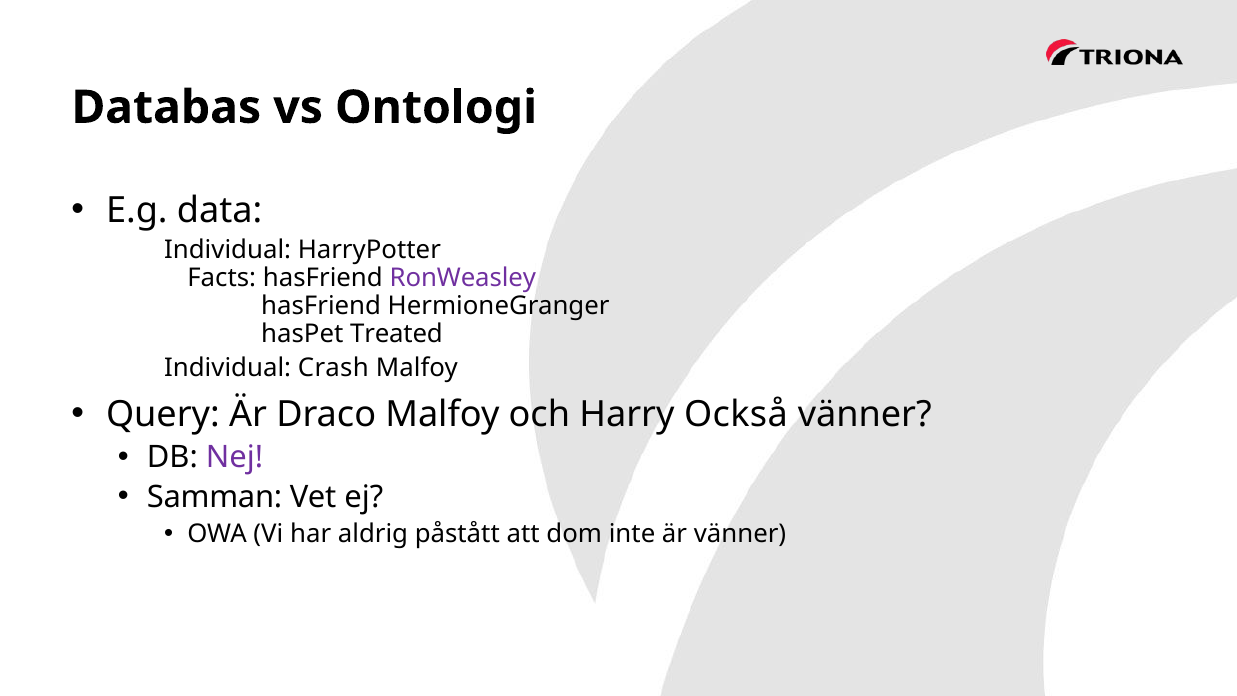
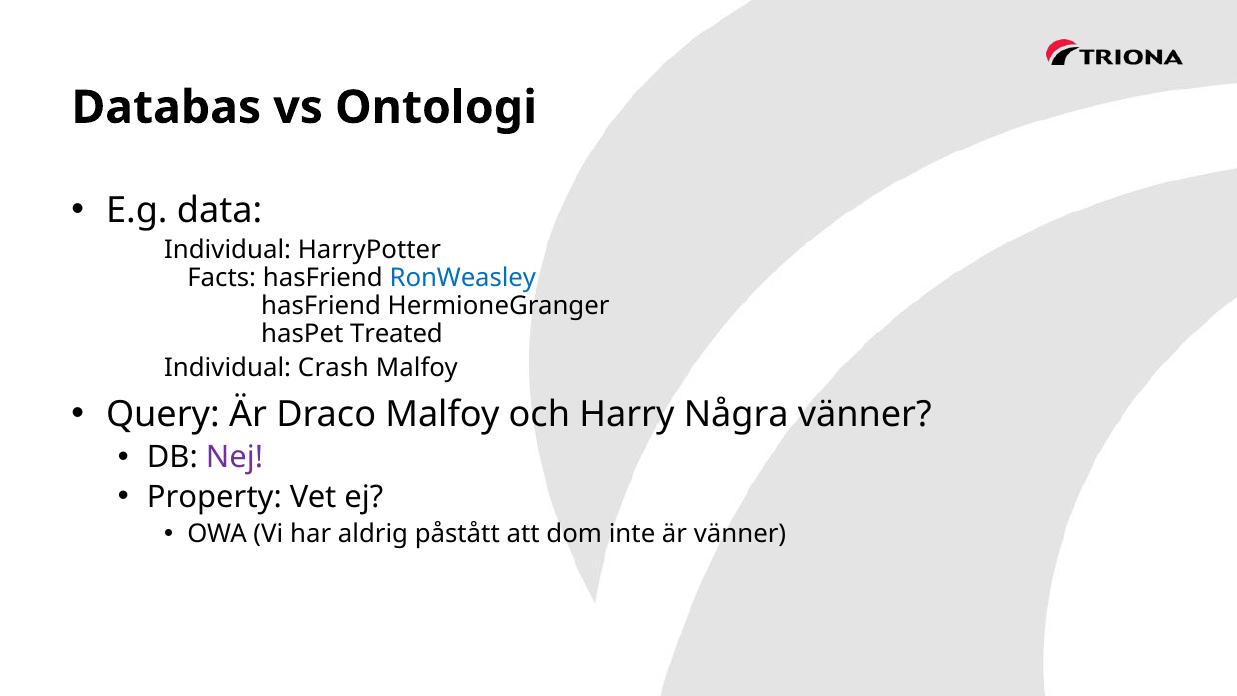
RonWeasley colour: purple -> blue
Också: Också -> Några
Samman: Samman -> Property
